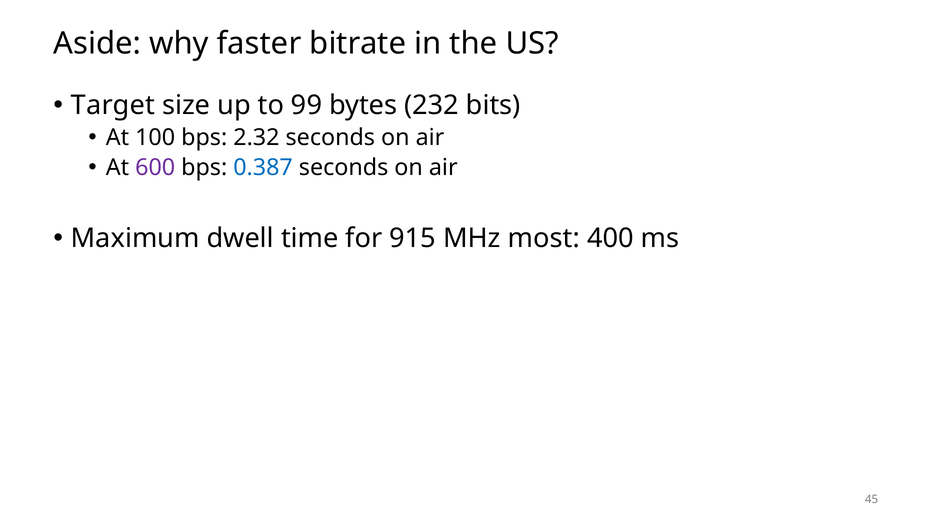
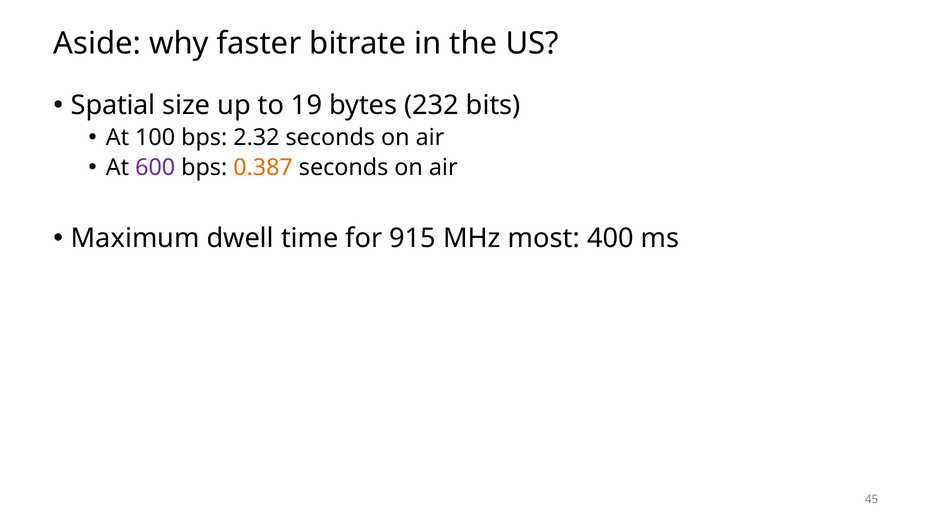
Target: Target -> Spatial
99: 99 -> 19
0.387 colour: blue -> orange
